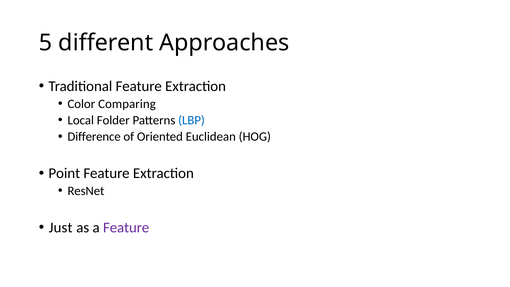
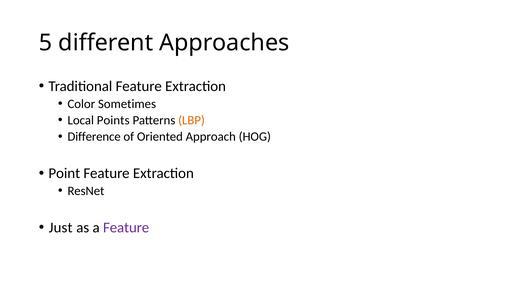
Comparing: Comparing -> Sometimes
Folder: Folder -> Points
LBP colour: blue -> orange
Euclidean: Euclidean -> Approach
